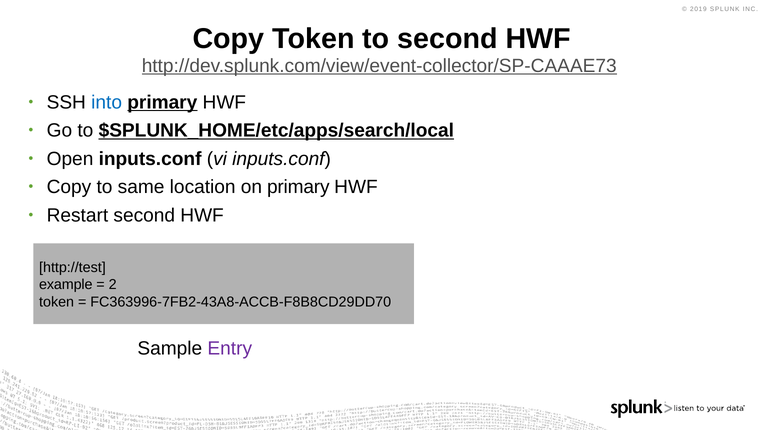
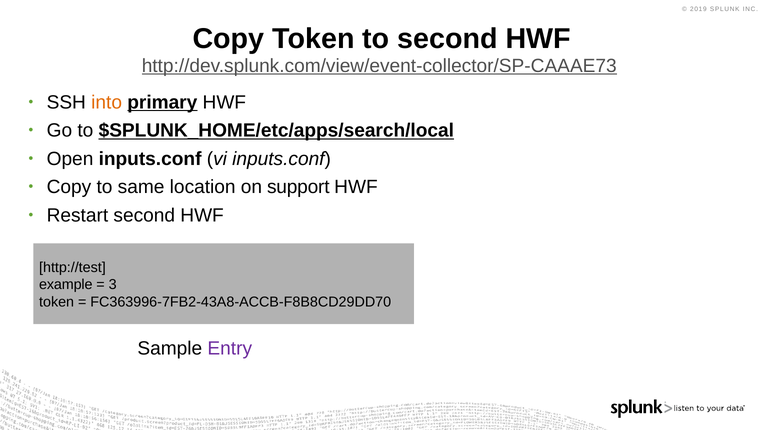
into colour: blue -> orange
on primary: primary -> support
2: 2 -> 3
